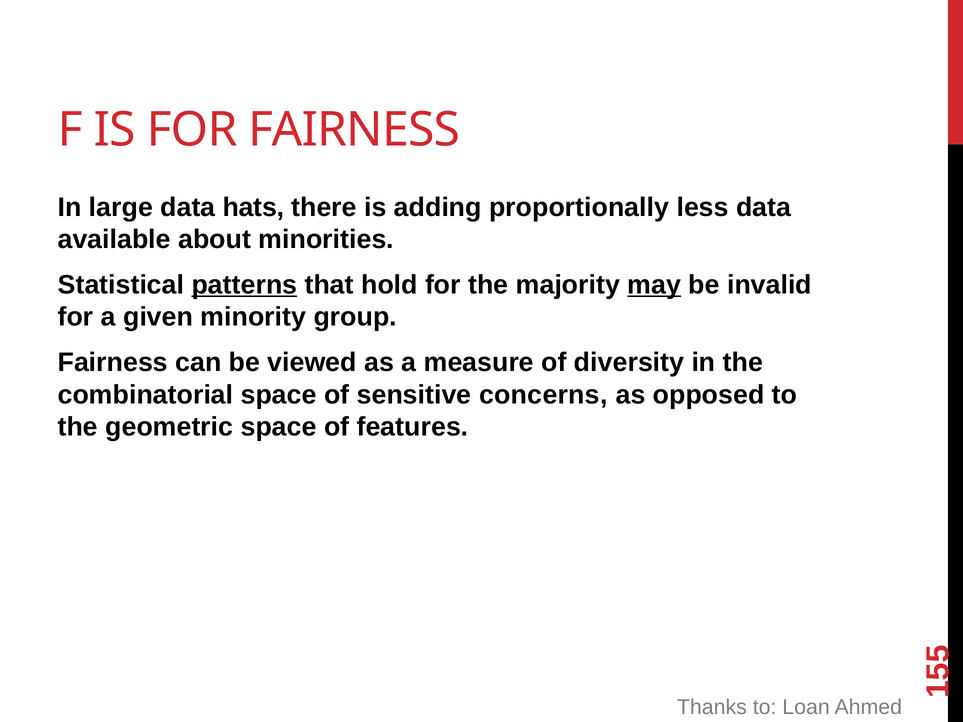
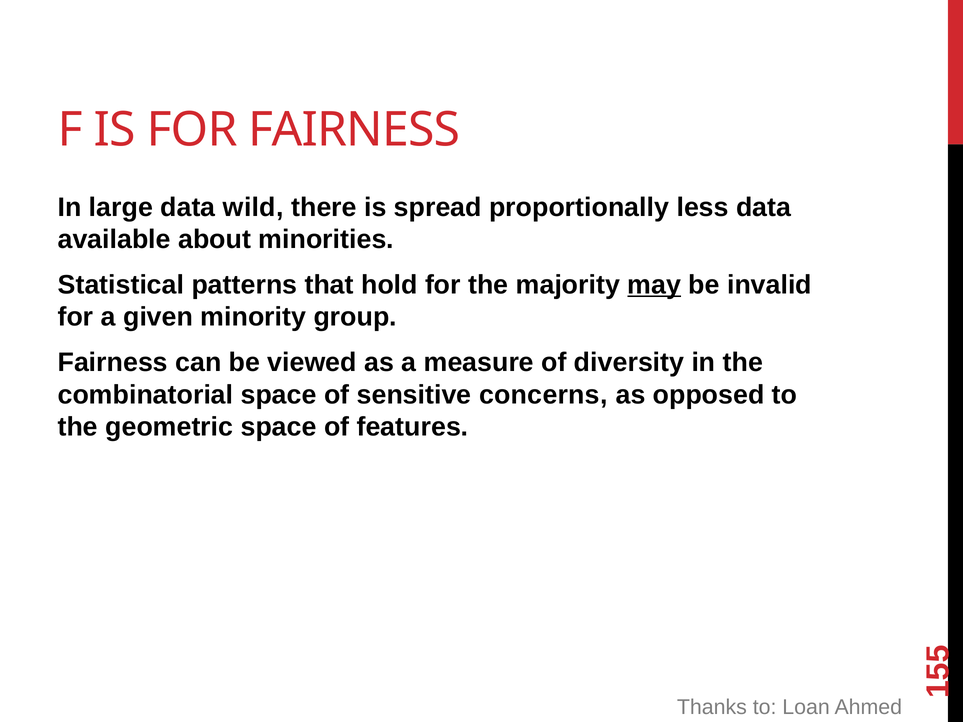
hats: hats -> wild
adding: adding -> spread
patterns underline: present -> none
